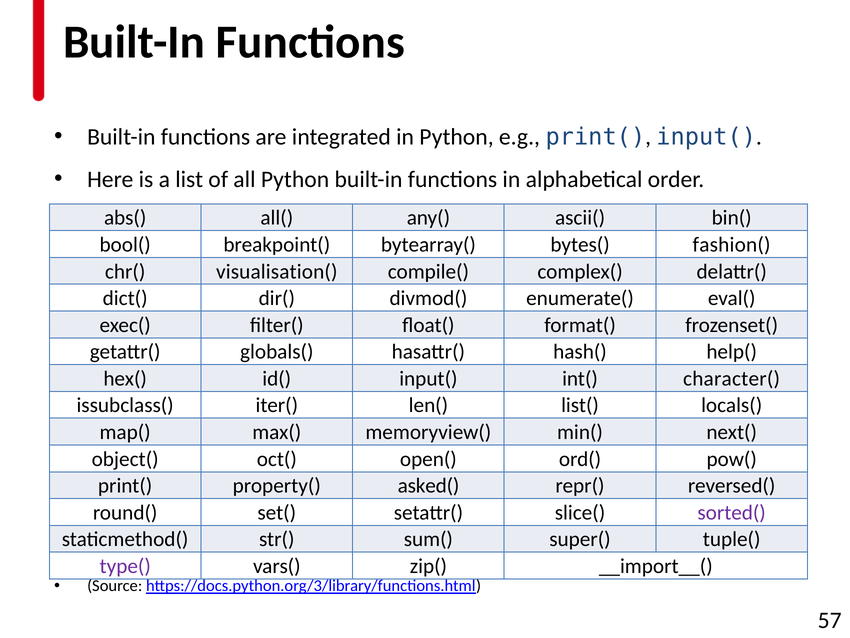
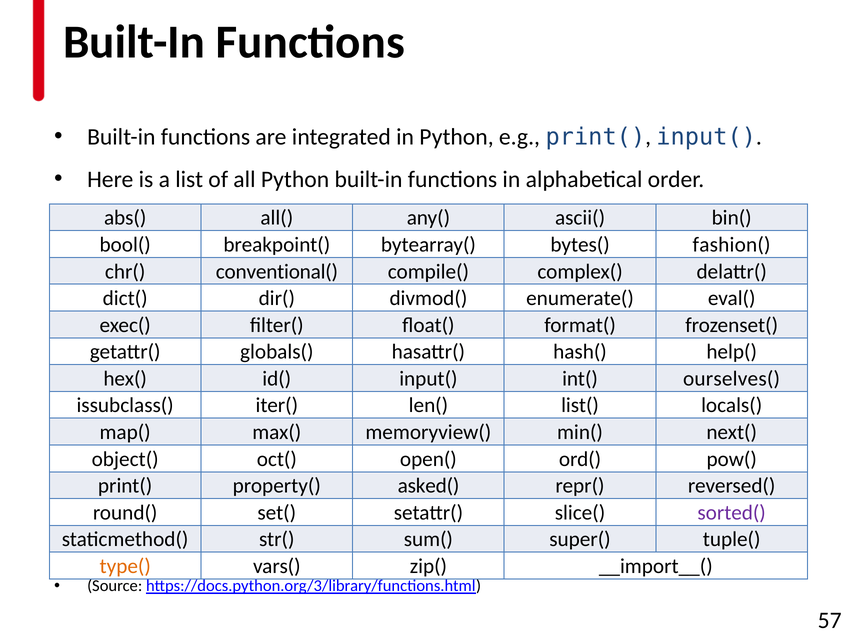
visualisation(: visualisation( -> conventional(
character(: character( -> ourselves(
type( colour: purple -> orange
